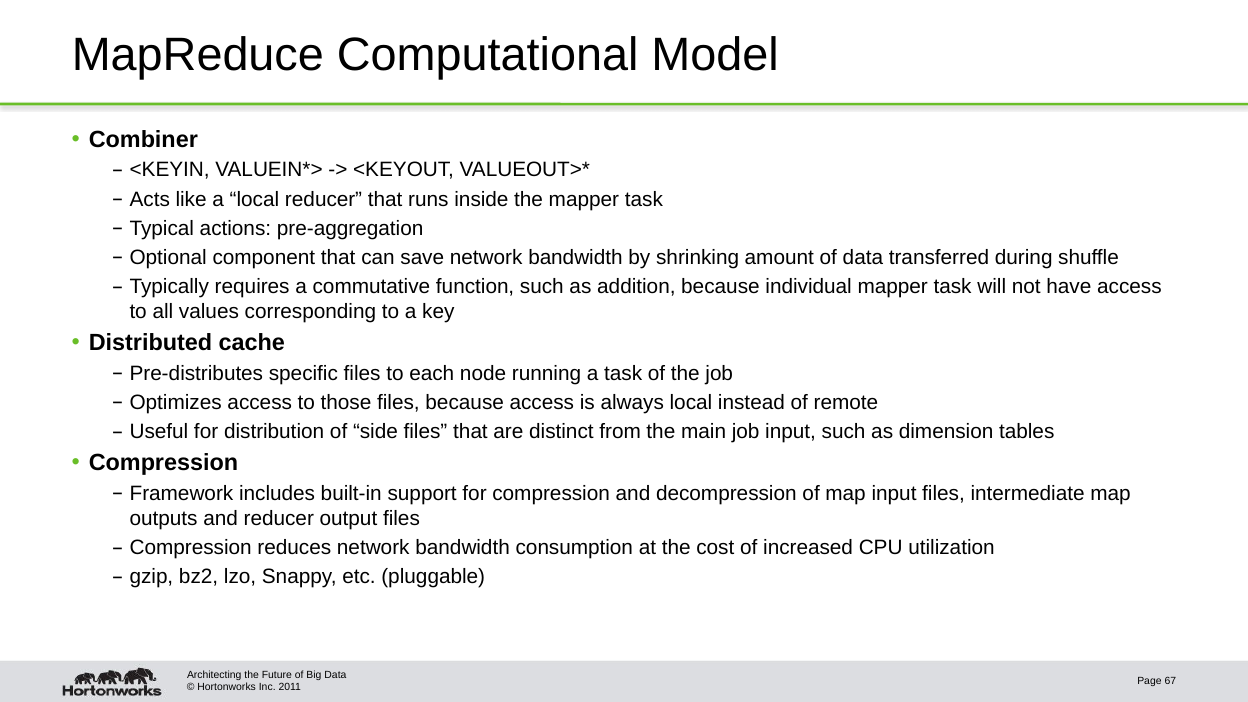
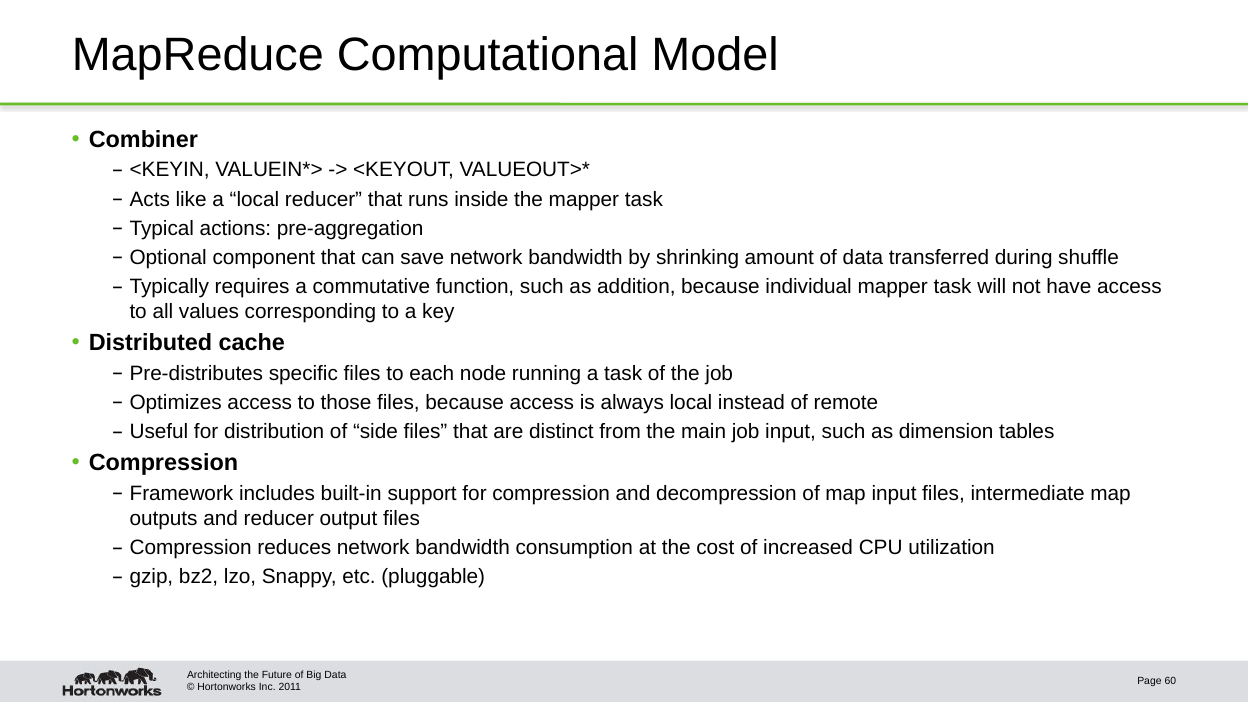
67: 67 -> 60
